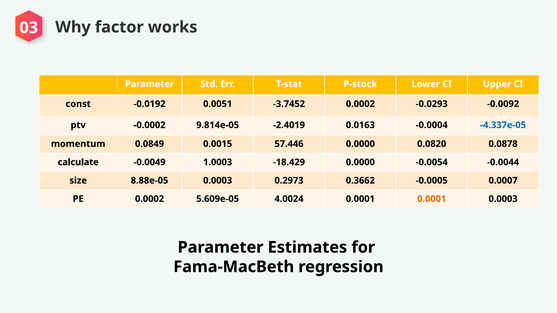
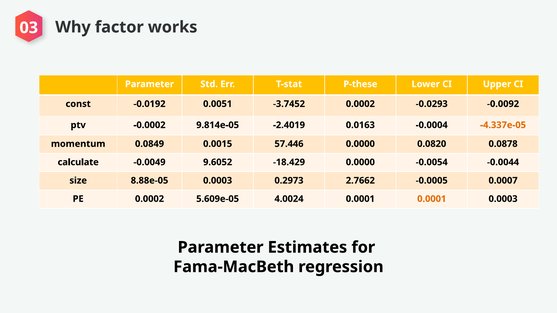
P-stock: P-stock -> P-these
-4.337e-05 colour: blue -> orange
1.0003: 1.0003 -> 9.6052
0.3662: 0.3662 -> 2.7662
